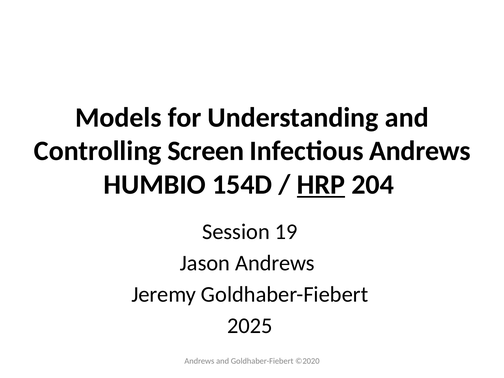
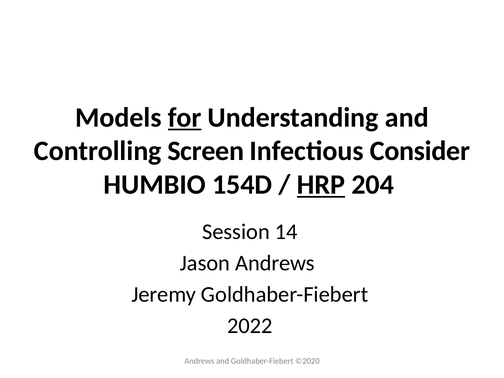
for underline: none -> present
Infectious Andrews: Andrews -> Consider
19: 19 -> 14
2025: 2025 -> 2022
